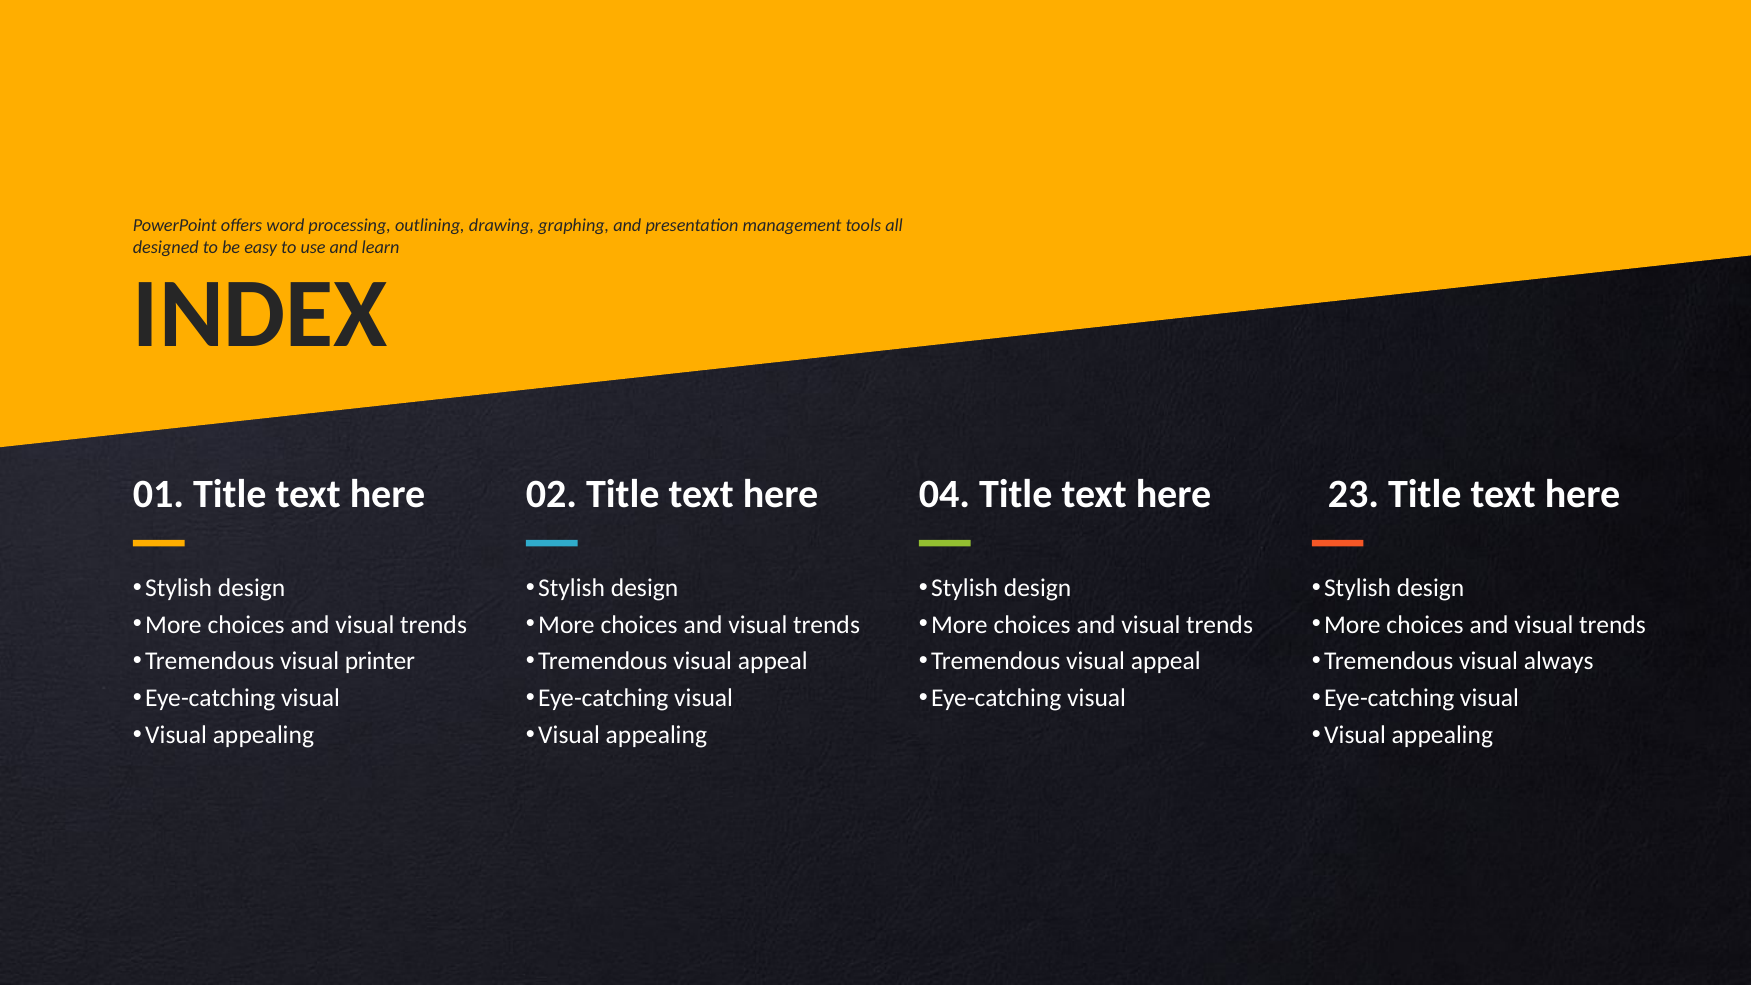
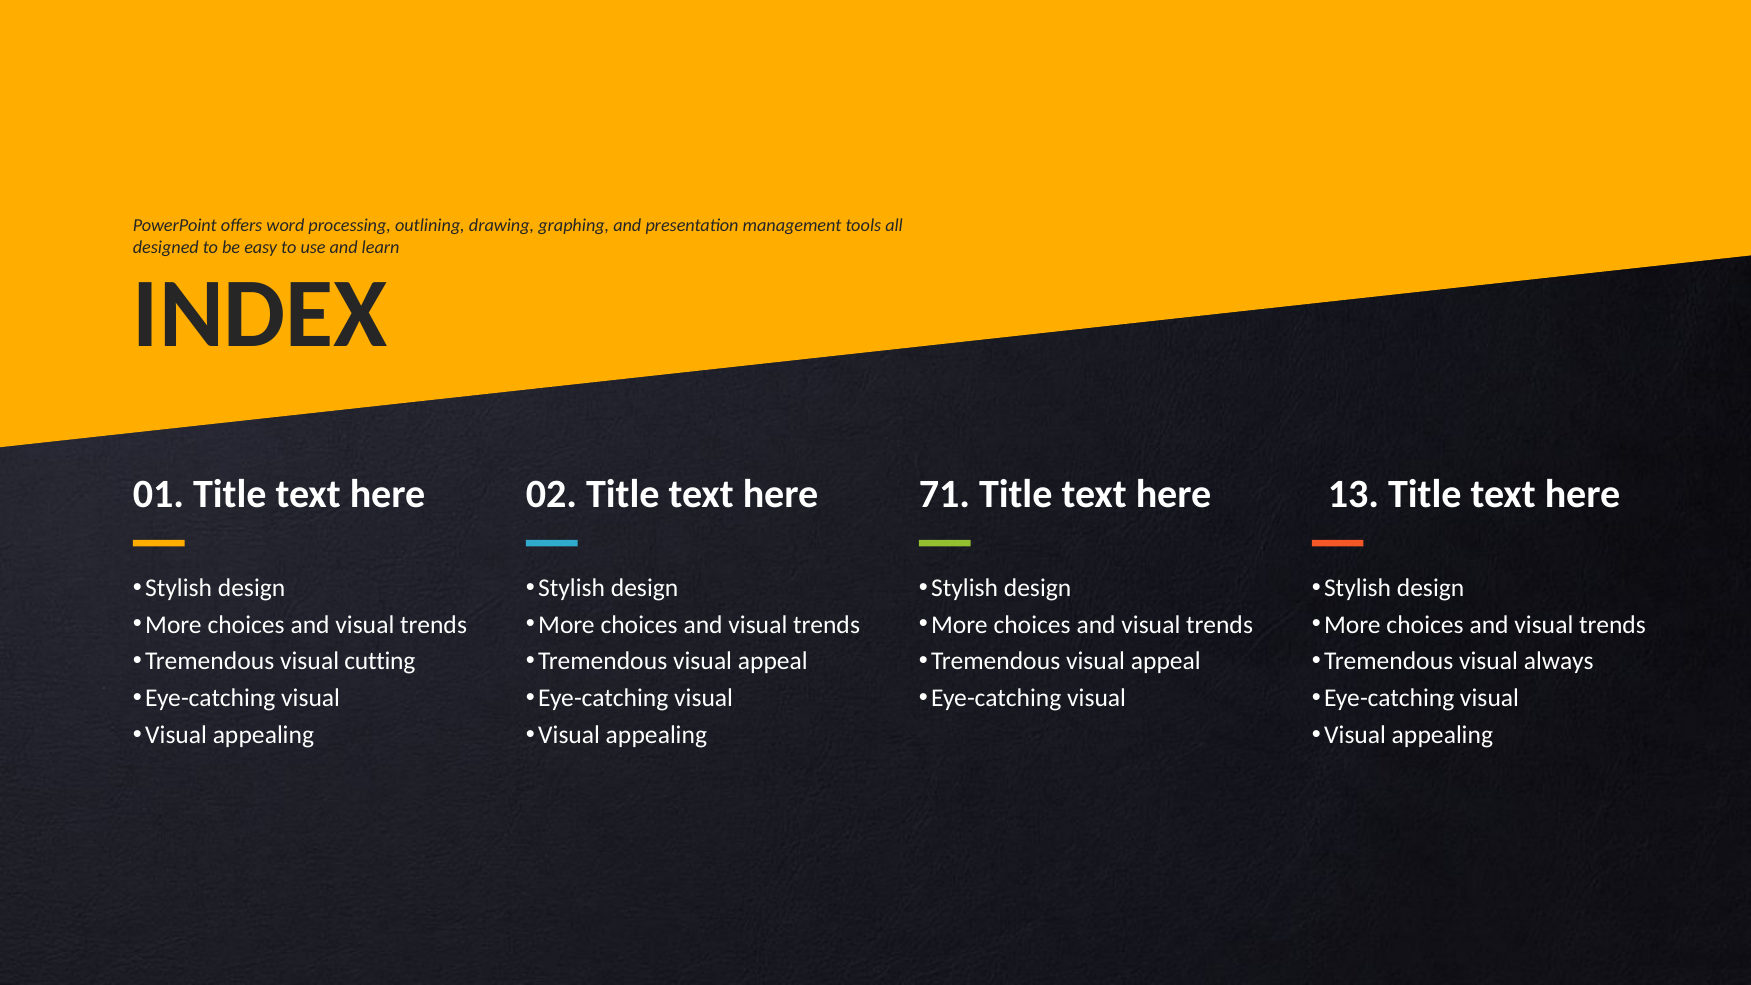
04: 04 -> 71
23: 23 -> 13
printer: printer -> cutting
